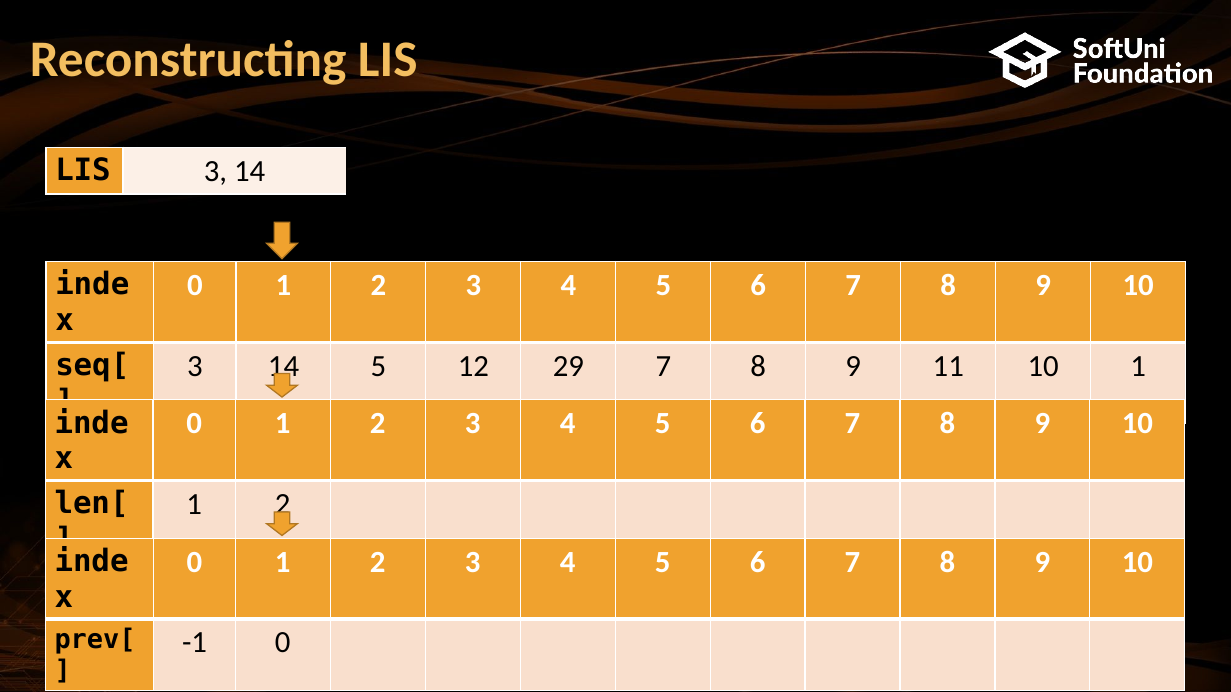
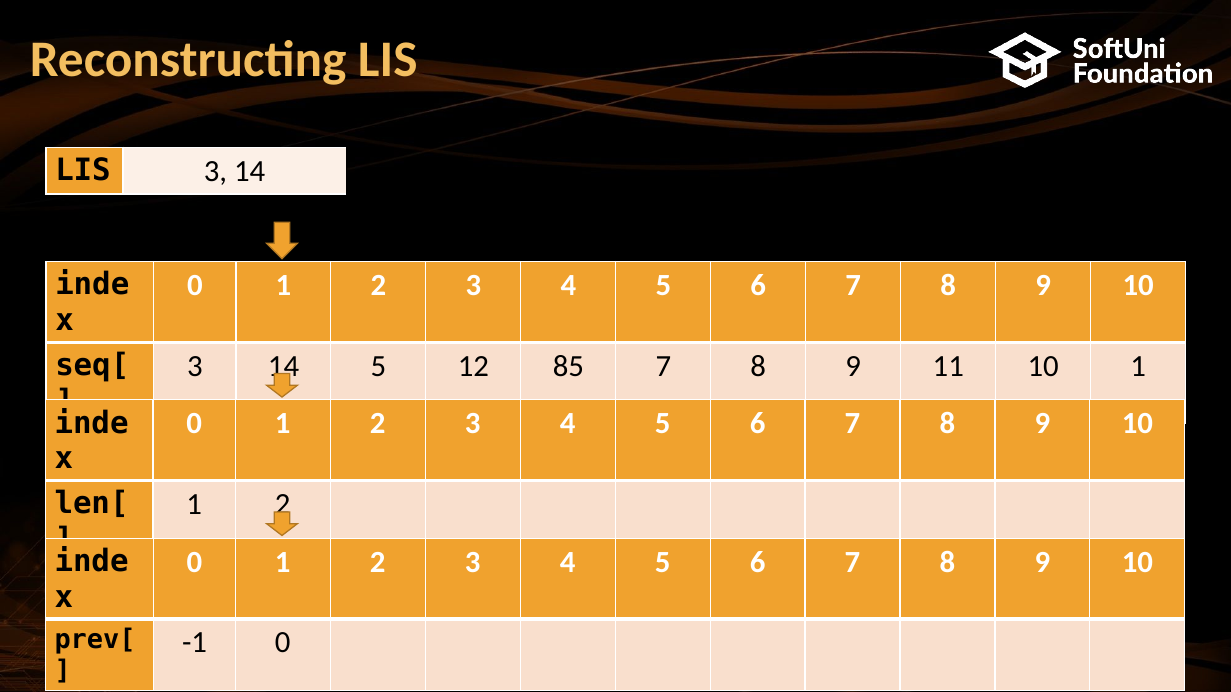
29: 29 -> 85
